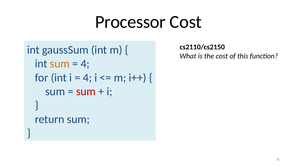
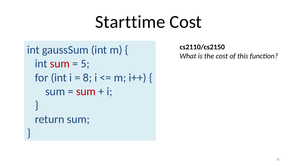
Processor: Processor -> Starttime
sum at (60, 64) colour: orange -> red
4 at (85, 64): 4 -> 5
4 at (87, 78): 4 -> 8
